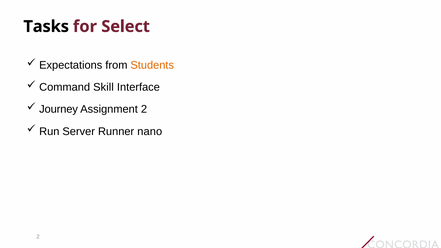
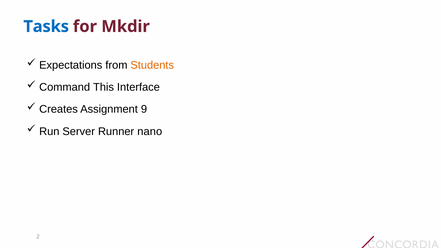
Tasks colour: black -> blue
Select: Select -> Mkdir
Skill: Skill -> This
Journey: Journey -> Creates
Assignment 2: 2 -> 9
